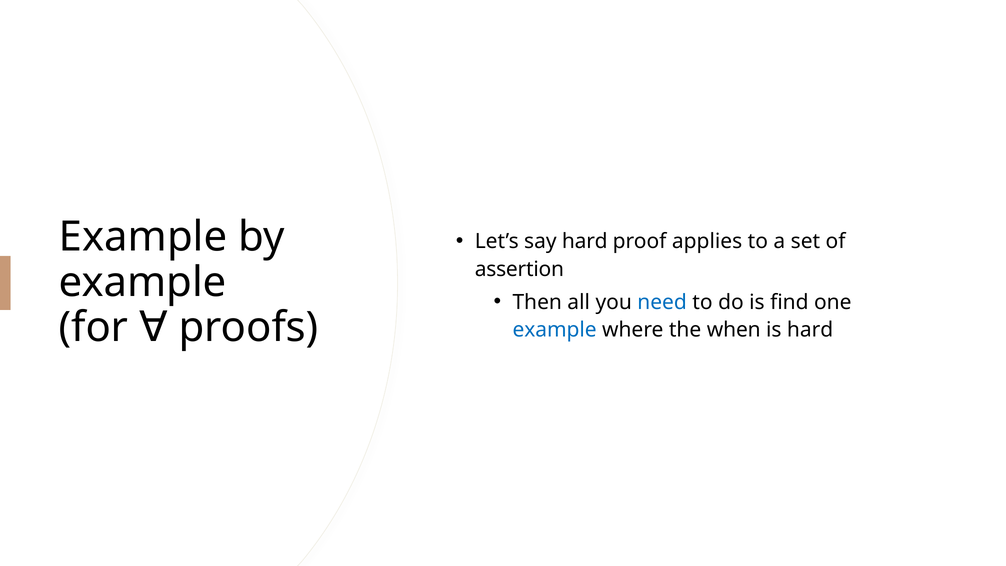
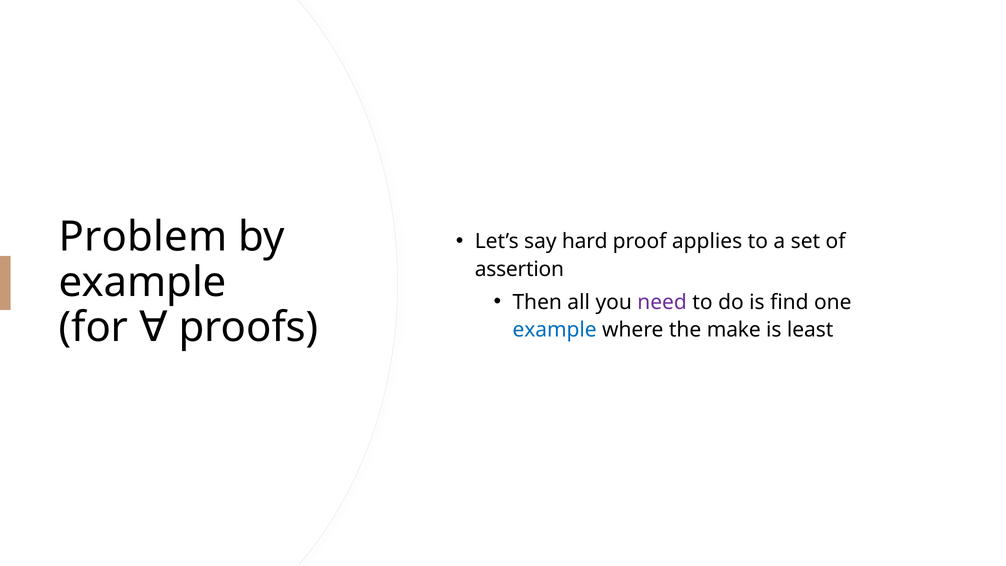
Example at (143, 237): Example -> Problem
need colour: blue -> purple
when: when -> make
is hard: hard -> least
